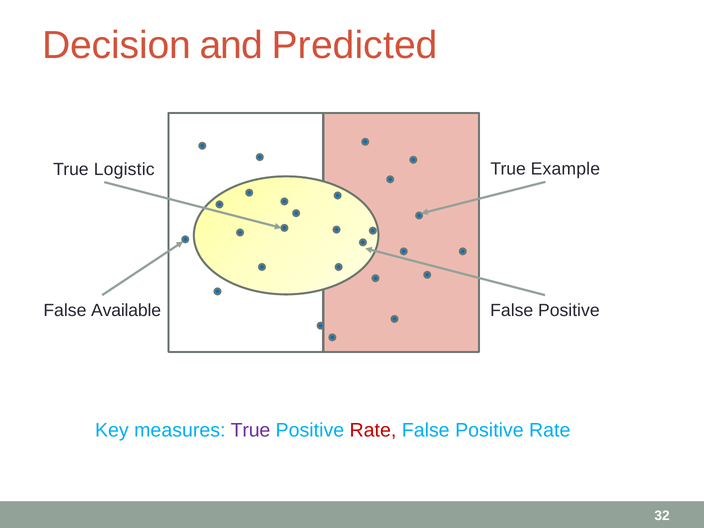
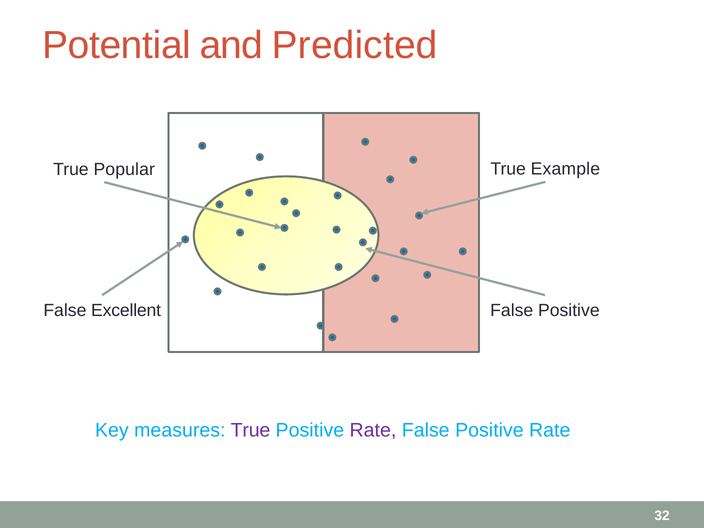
Decision: Decision -> Potential
Logistic: Logistic -> Popular
Available: Available -> Excellent
Rate at (373, 430) colour: red -> purple
